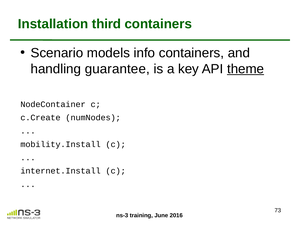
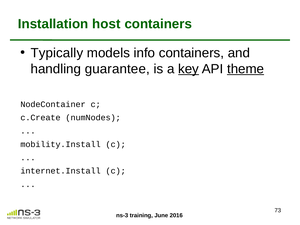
third: third -> host
Scenario: Scenario -> Typically
key underline: none -> present
